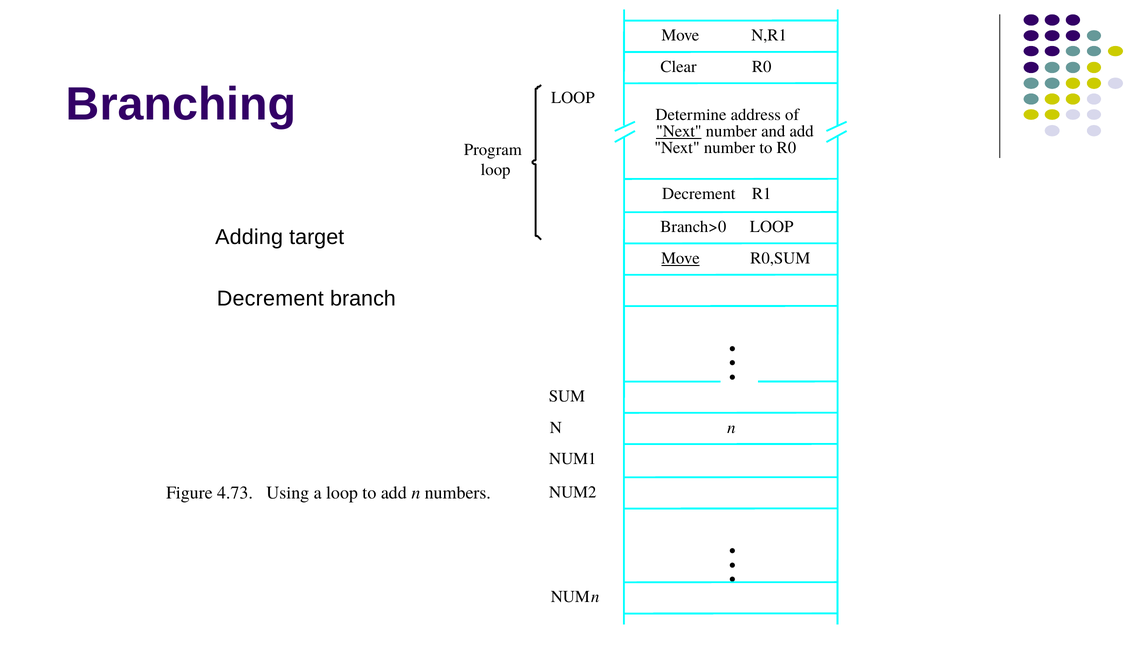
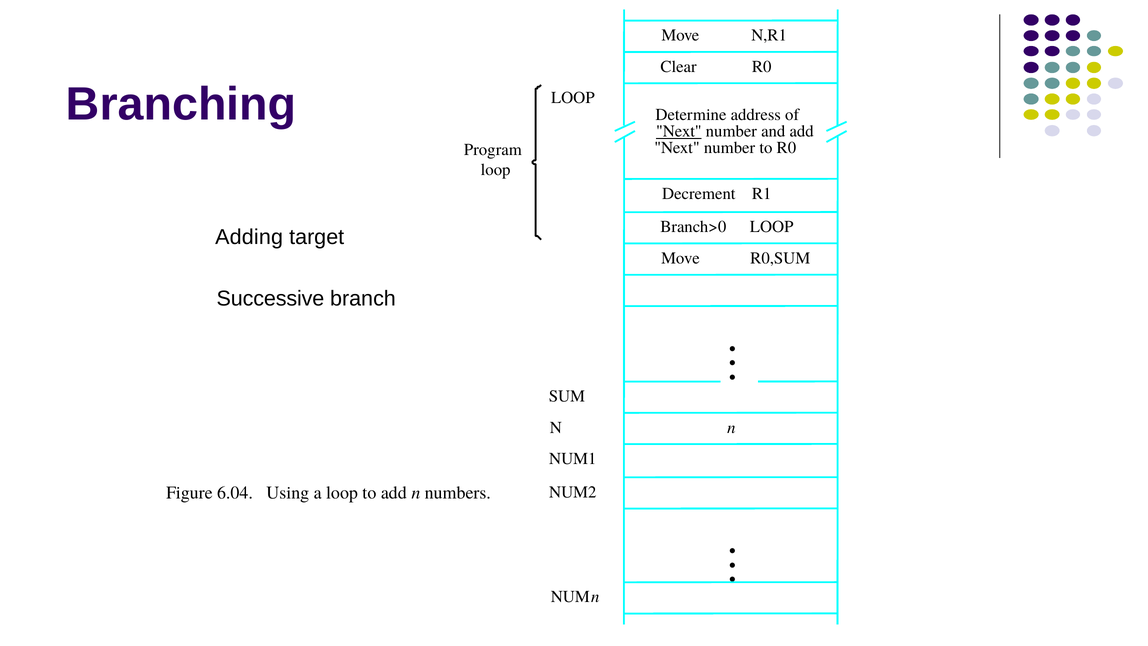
Move at (680, 258) underline: present -> none
Decrement at (270, 298): Decrement -> Successive
4.73: 4.73 -> 6.04
